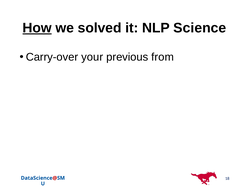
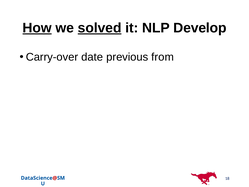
solved underline: none -> present
Science: Science -> Develop
your: your -> date
